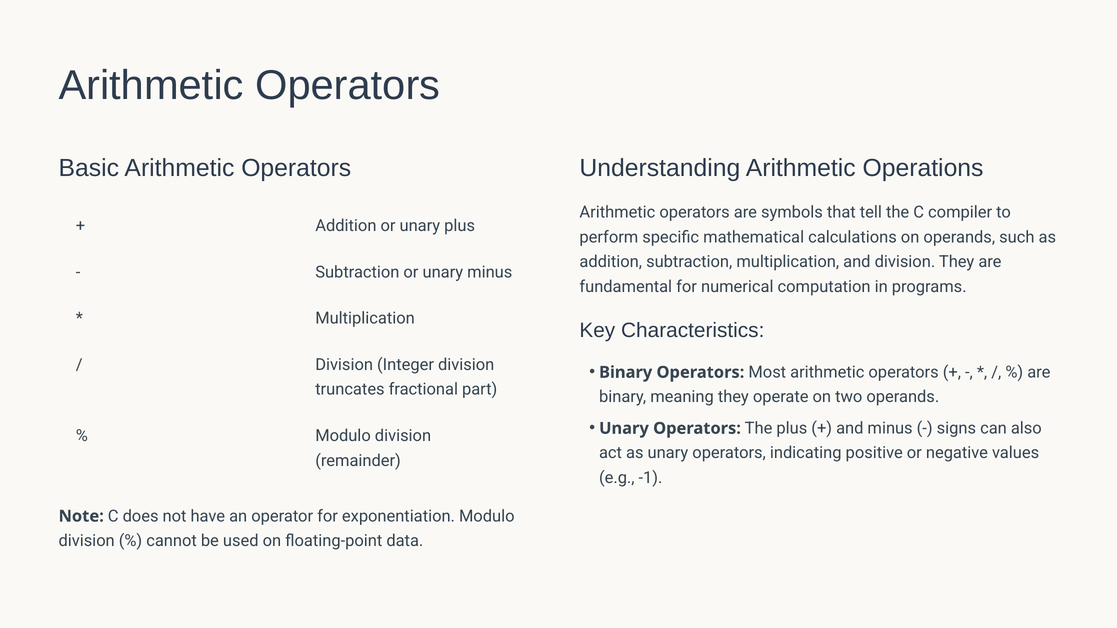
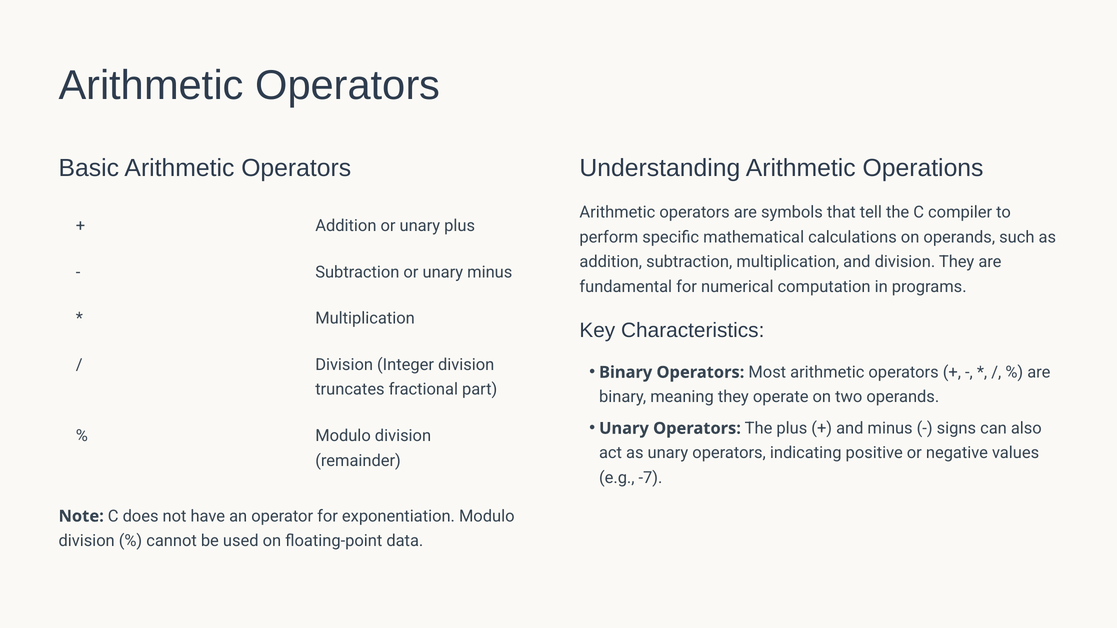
-1: -1 -> -7
